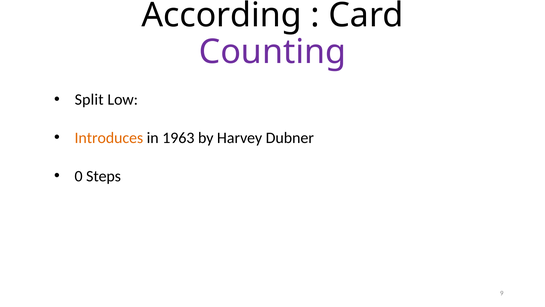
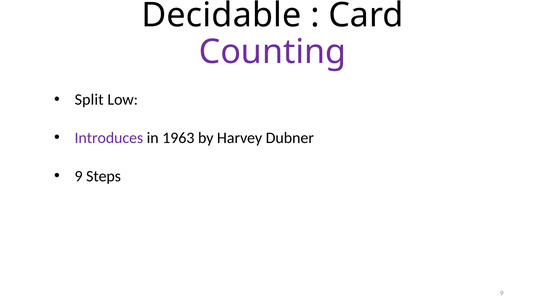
According: According -> Decidable
Introduces colour: orange -> purple
0 at (79, 176): 0 -> 9
